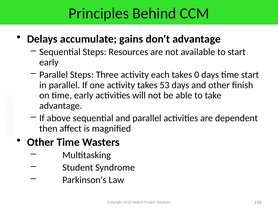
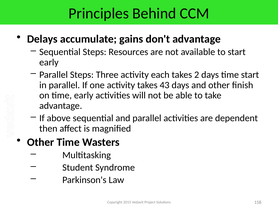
0: 0 -> 2
53: 53 -> 43
